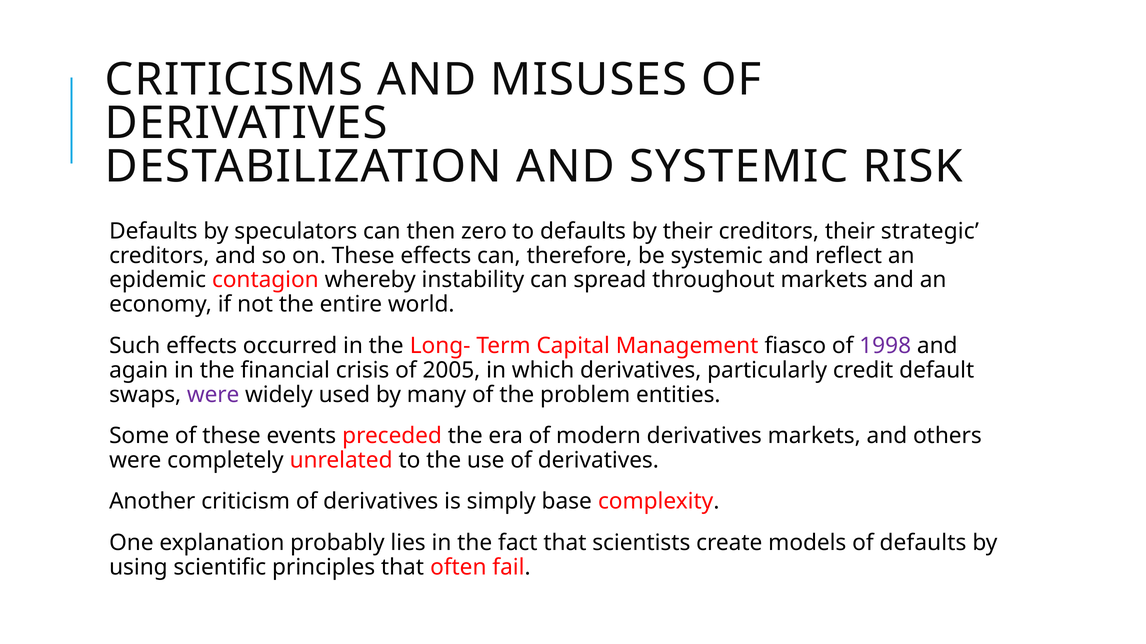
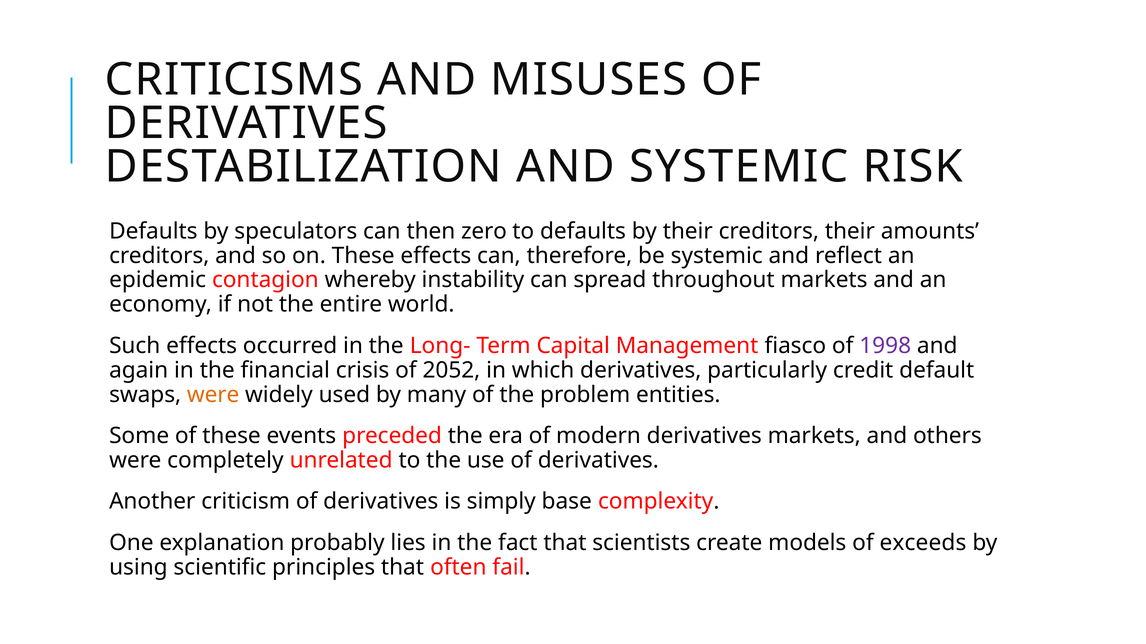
strategic: strategic -> amounts
2005: 2005 -> 2052
were at (213, 395) colour: purple -> orange
of defaults: defaults -> exceeds
